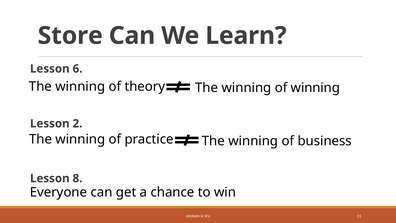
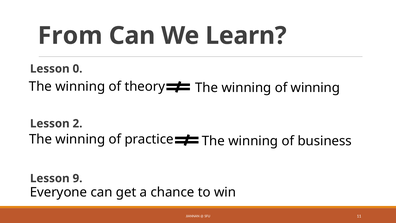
Store: Store -> From
6: 6 -> 0
8: 8 -> 9
